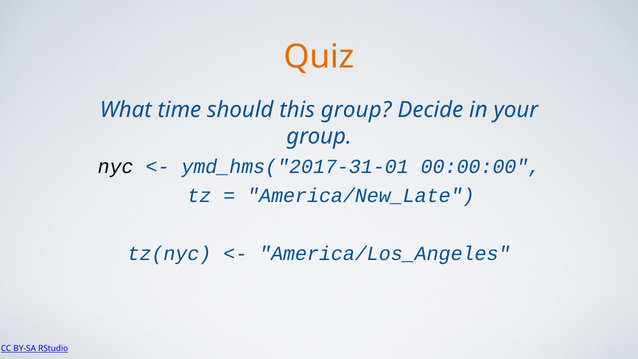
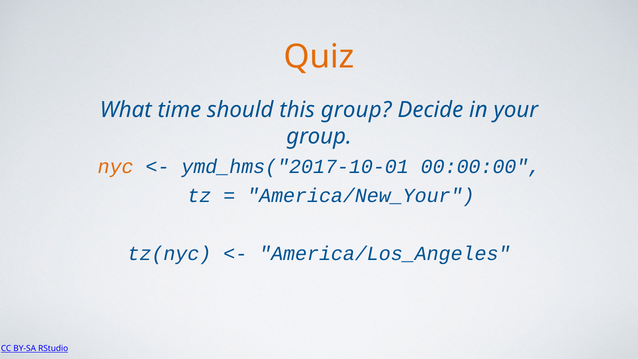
nyc colour: black -> orange
ymd_hms("2017-31-01: ymd_hms("2017-31-01 -> ymd_hms("2017-10-01
America/New_Late: America/New_Late -> America/New_Your
